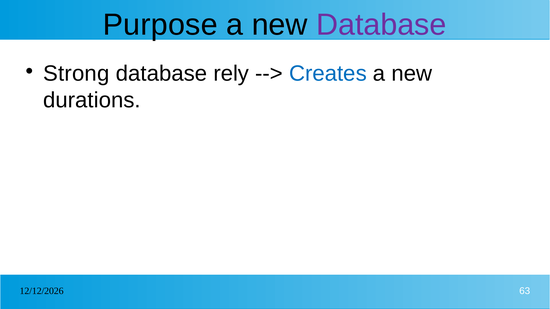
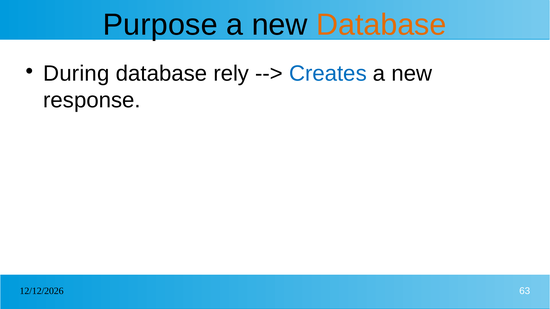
Database at (381, 25) colour: purple -> orange
Strong: Strong -> During
durations: durations -> response
